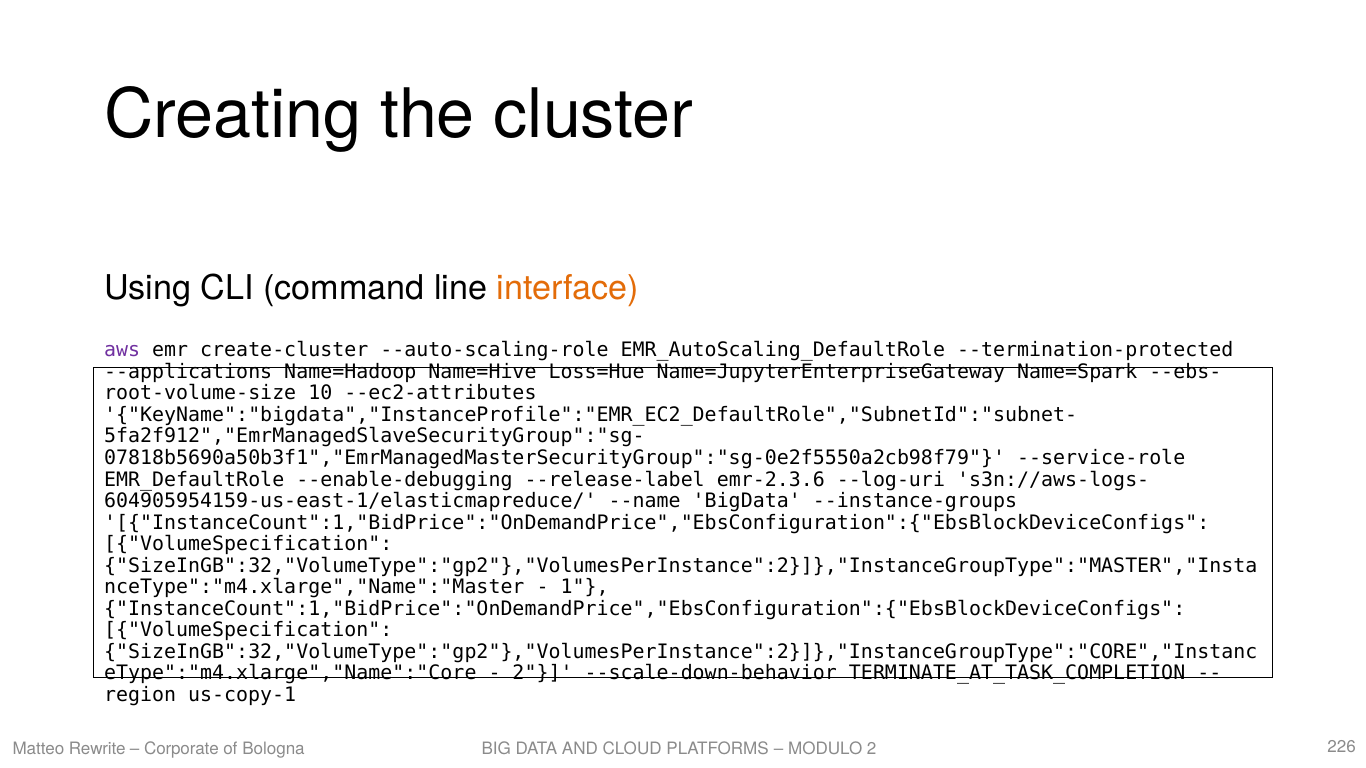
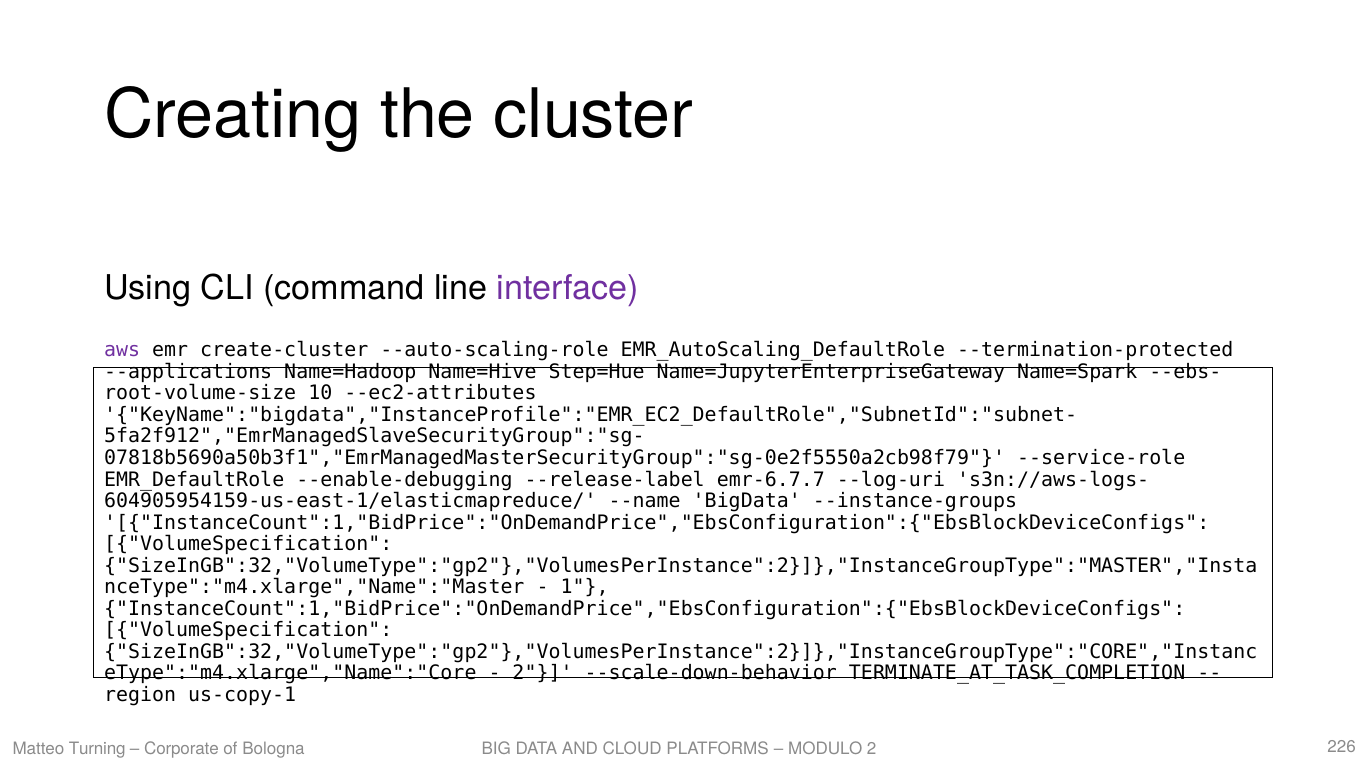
interface colour: orange -> purple
Loss=Hue: Loss=Hue -> Step=Hue
emr-2.3.6: emr-2.3.6 -> emr-6.7.7
Rewrite: Rewrite -> Turning
